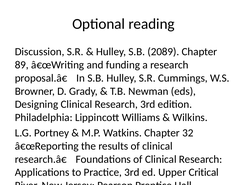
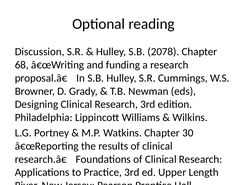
2089: 2089 -> 2078
89: 89 -> 68
32: 32 -> 30
Critical: Critical -> Length
